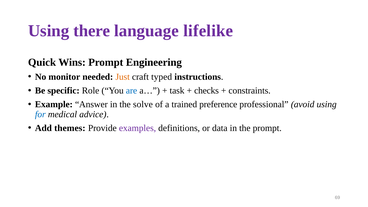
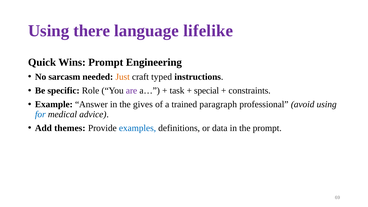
monitor: monitor -> sarcasm
are colour: blue -> purple
checks: checks -> special
solve: solve -> gives
preference: preference -> paragraph
examples colour: purple -> blue
